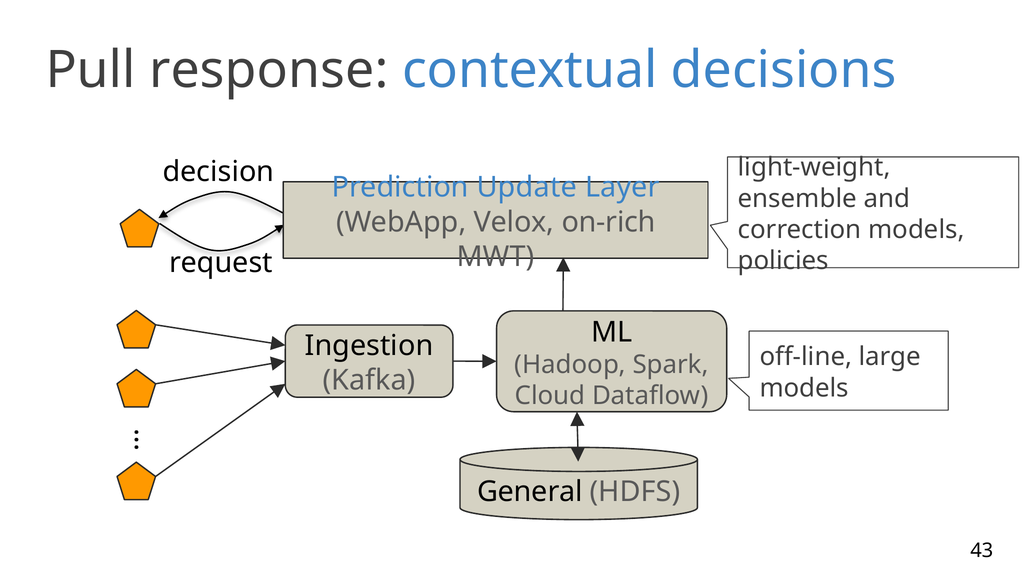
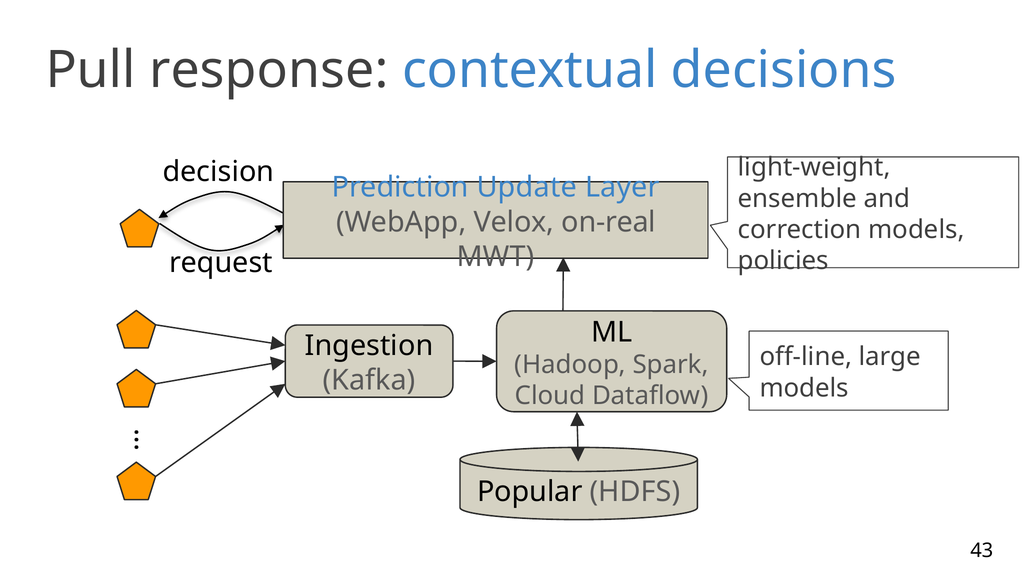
on-rich: on-rich -> on-real
General: General -> Popular
